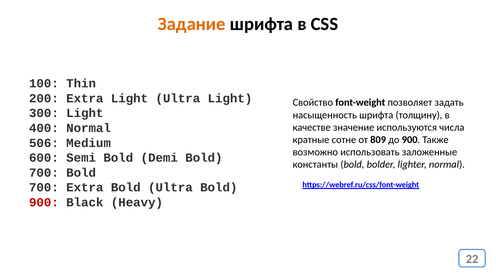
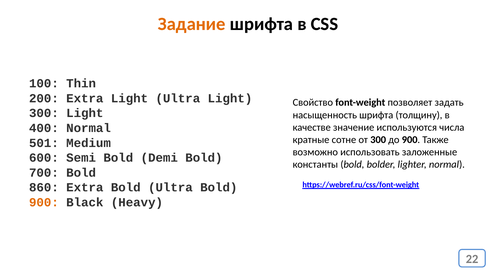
от 809: 809 -> 300
506: 506 -> 501
700 at (44, 188): 700 -> 860
900 at (44, 202) colour: red -> orange
